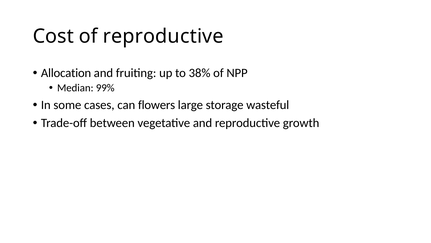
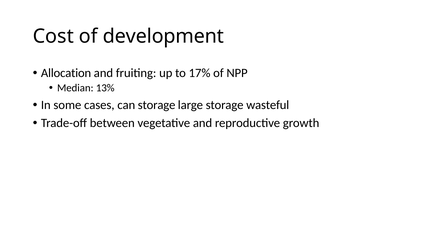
of reproductive: reproductive -> development
38%: 38% -> 17%
99%: 99% -> 13%
can flowers: flowers -> storage
